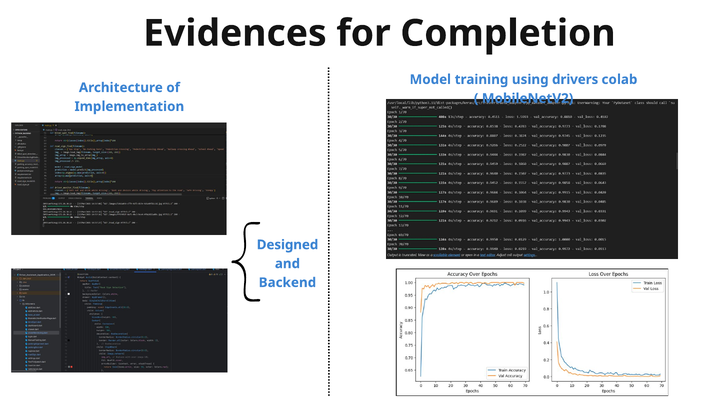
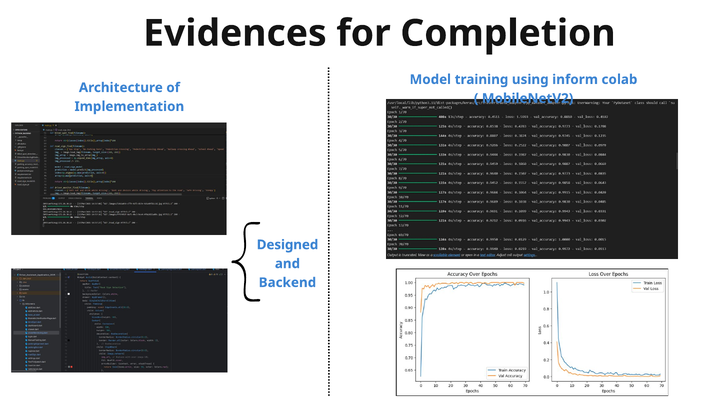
drivers: drivers -> inform
